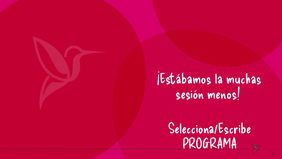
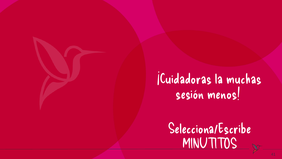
¡Estábamos: ¡Estábamos -> ¡Cuidadoras
PROGRAMA: PROGRAMA -> MINUTITOS
